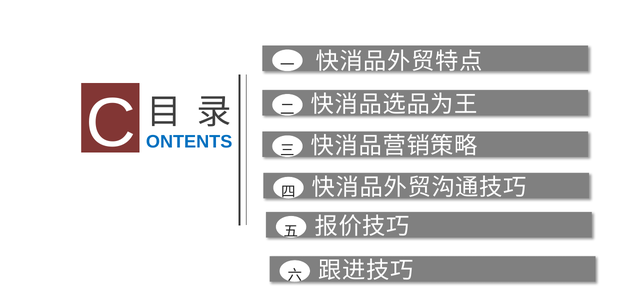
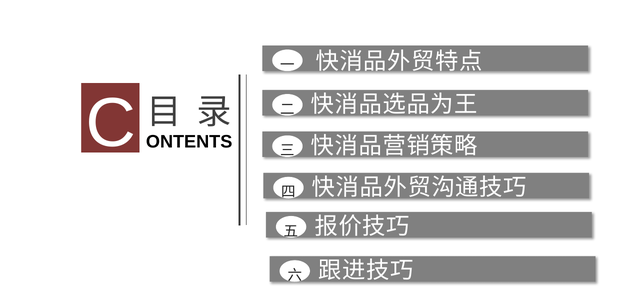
ONTENTS colour: blue -> black
